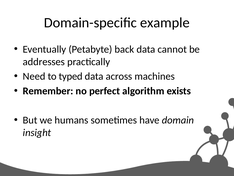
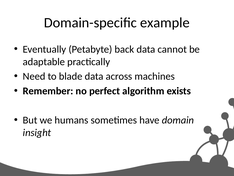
addresses: addresses -> adaptable
typed: typed -> blade
